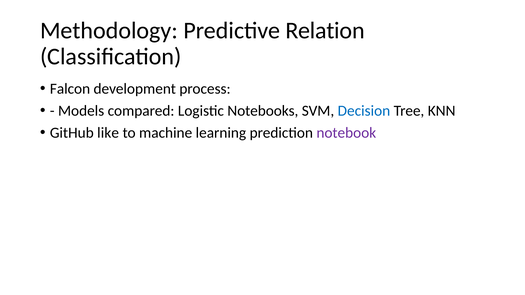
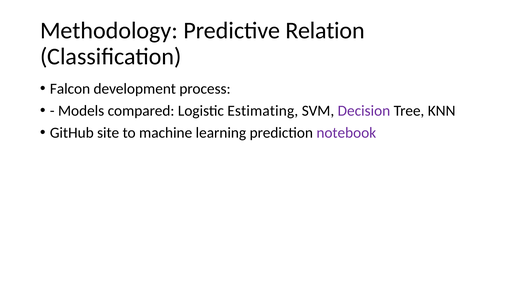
Notebooks: Notebooks -> Estimating
Decision colour: blue -> purple
like: like -> site
